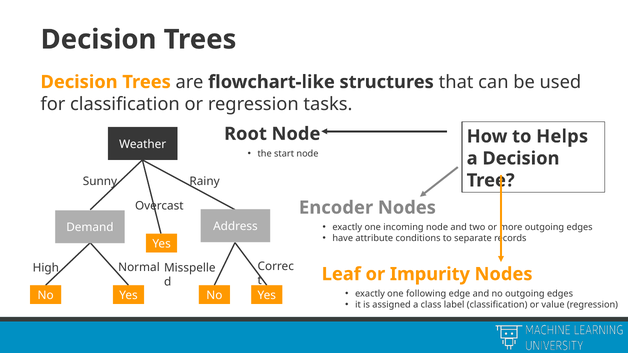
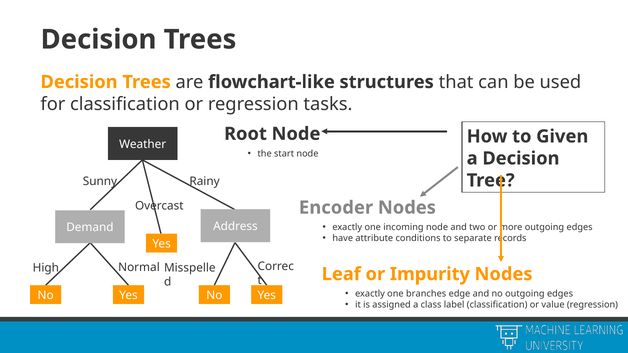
Helps: Helps -> Given
following: following -> branches
